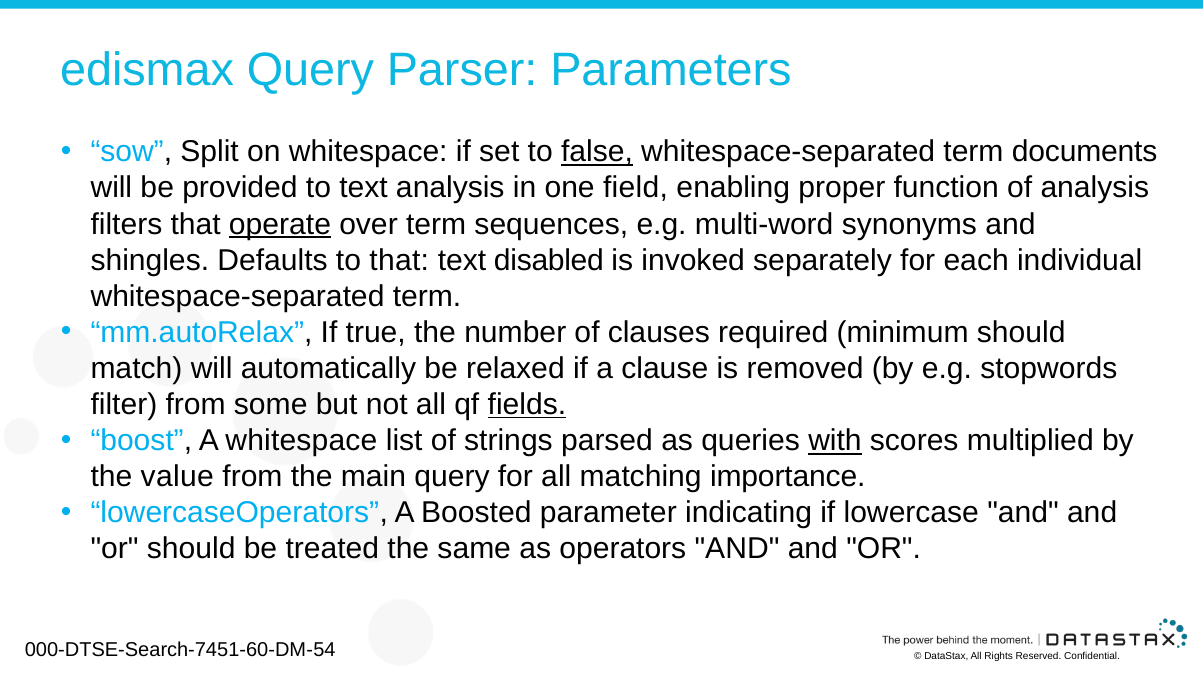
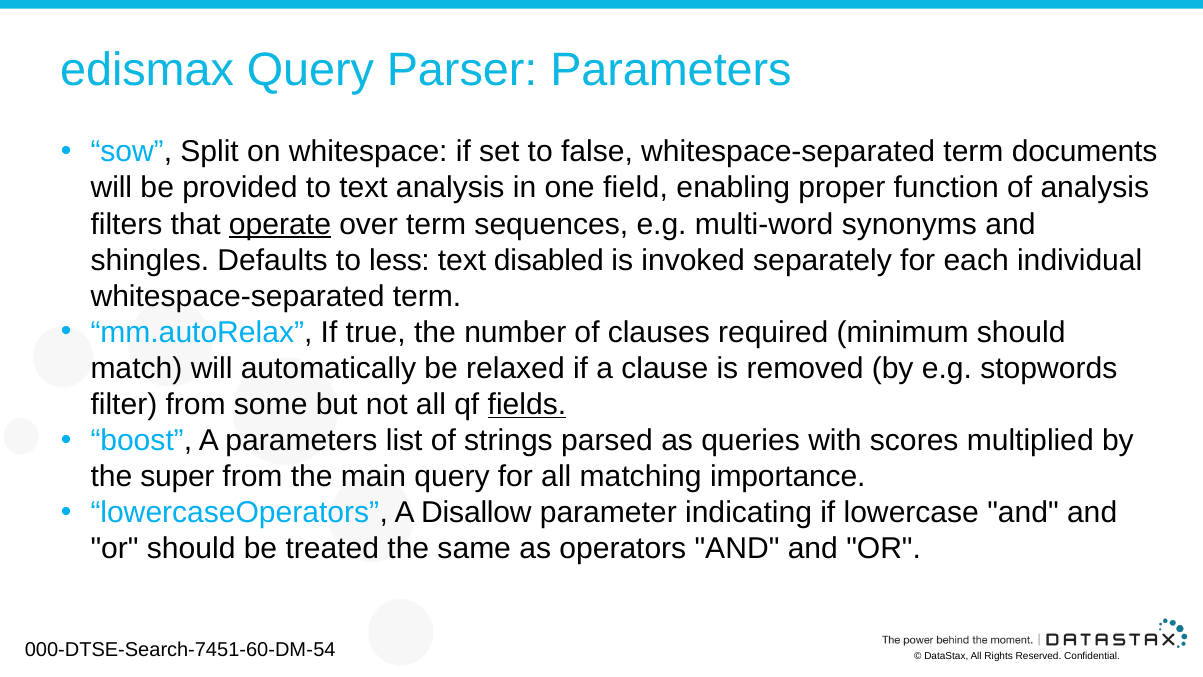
false underline: present -> none
to that: that -> less
A whitespace: whitespace -> parameters
with underline: present -> none
value: value -> super
Boosted: Boosted -> Disallow
